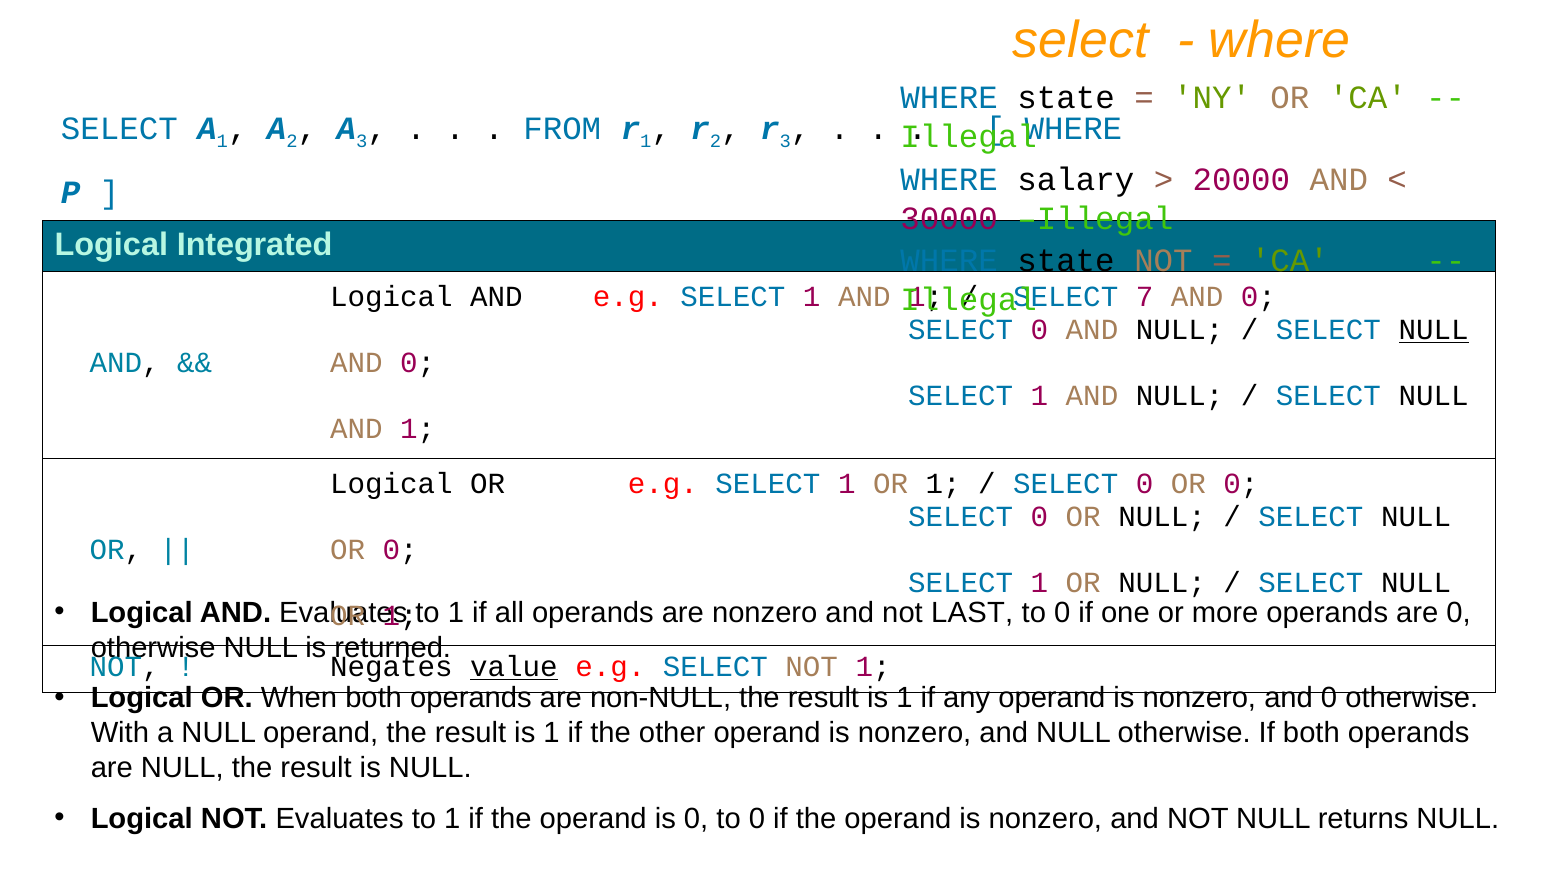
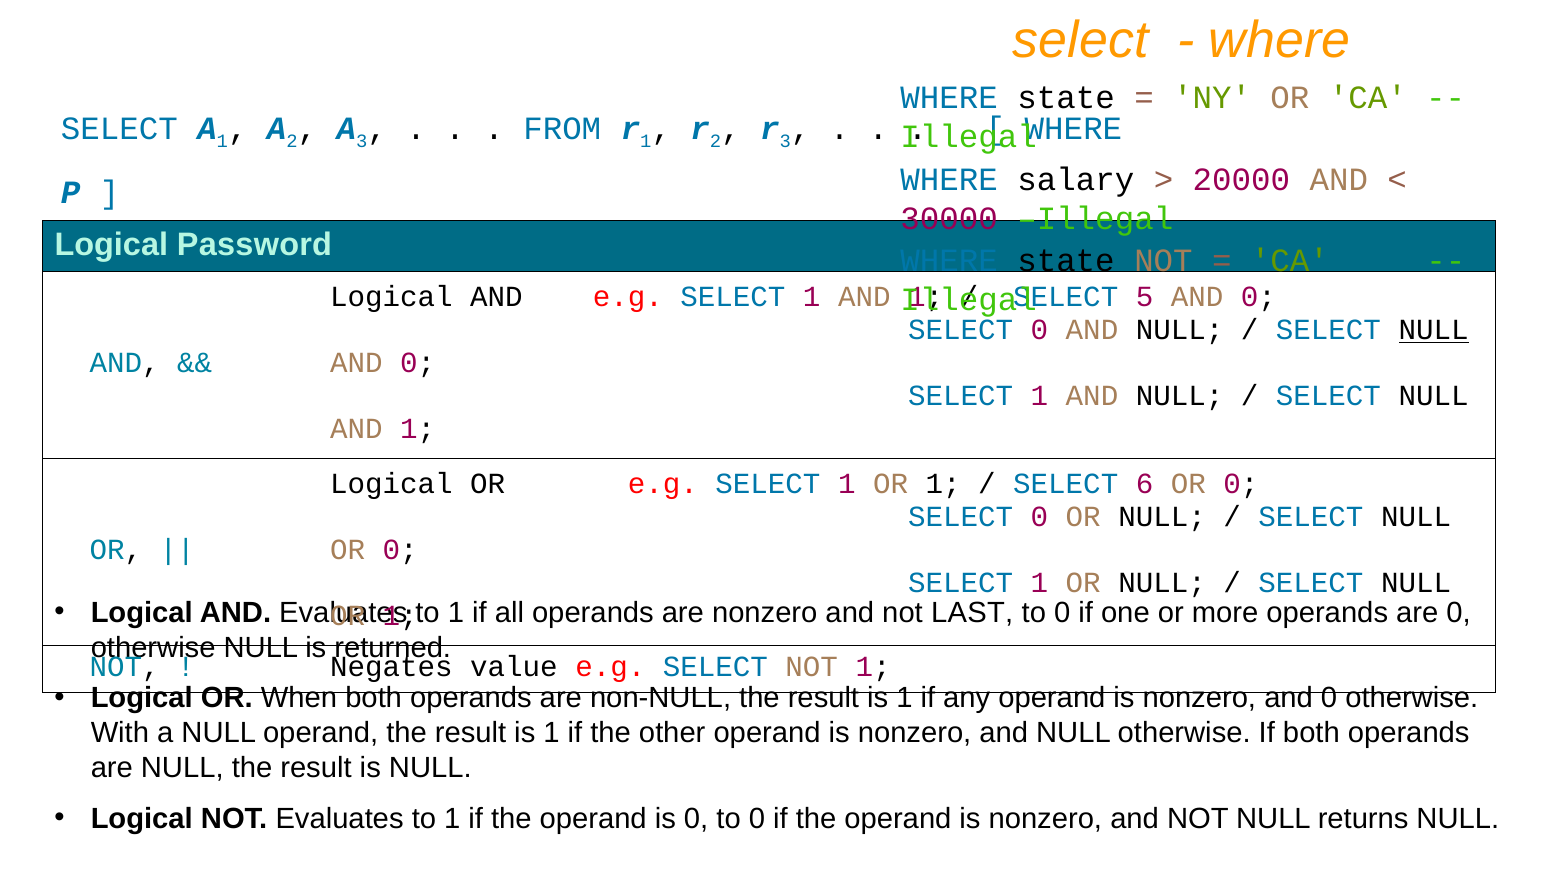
Integrated: Integrated -> Password
7: 7 -> 5
0 at (1145, 484): 0 -> 6
value underline: present -> none
